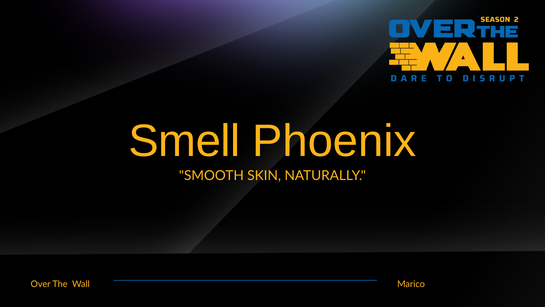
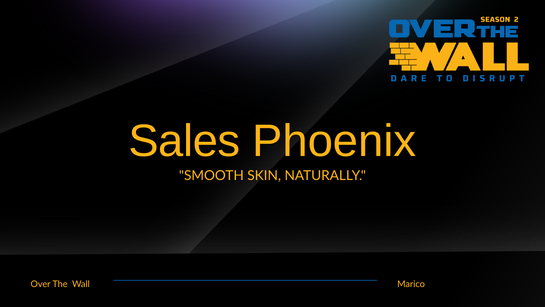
Smell: Smell -> Sales
